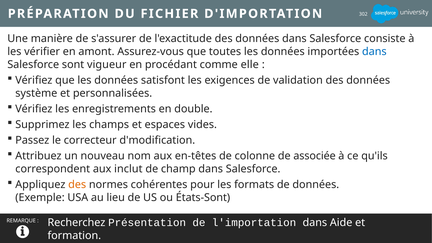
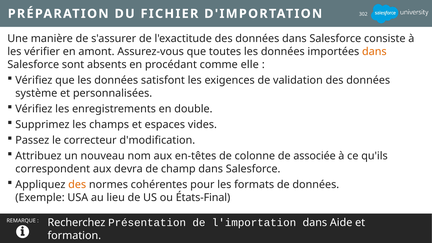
dans at (374, 52) colour: blue -> orange
vigueur: vigueur -> absents
inclut: inclut -> devra
États-Sont: États-Sont -> États-Final
